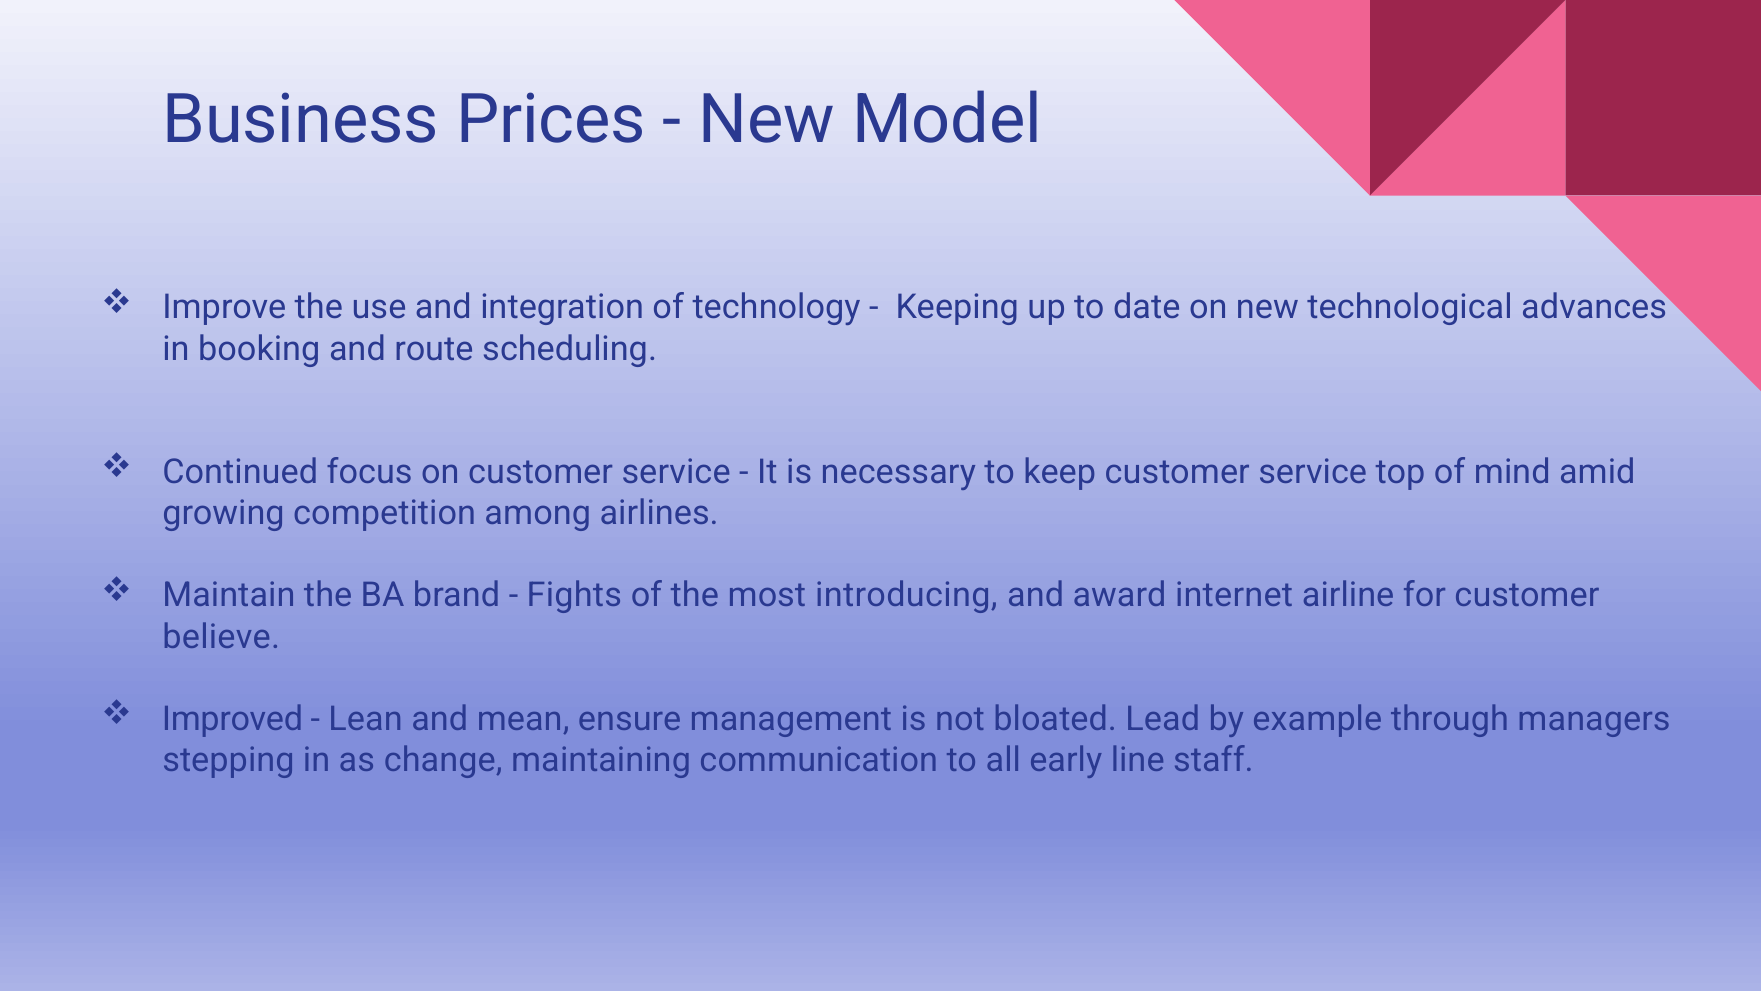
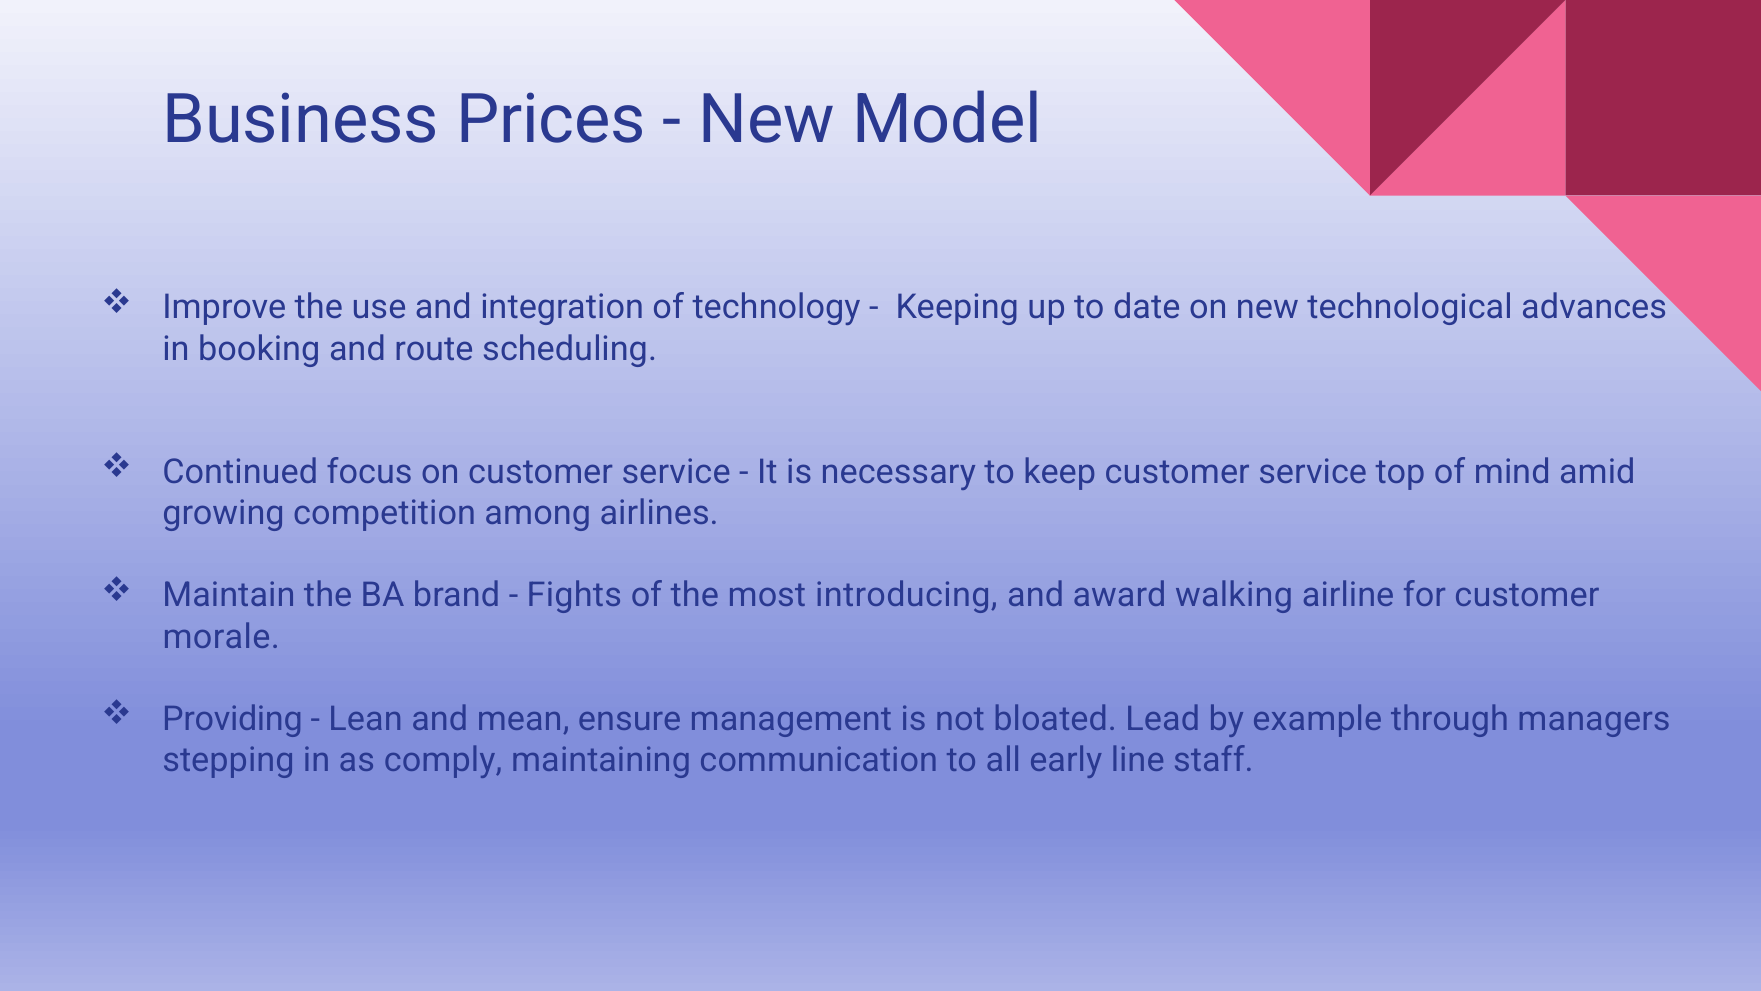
internet: internet -> walking
believe: believe -> morale
Improved: Improved -> Providing
change: change -> comply
